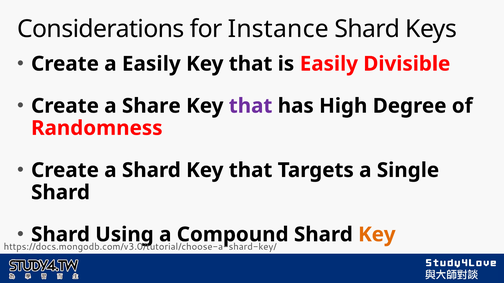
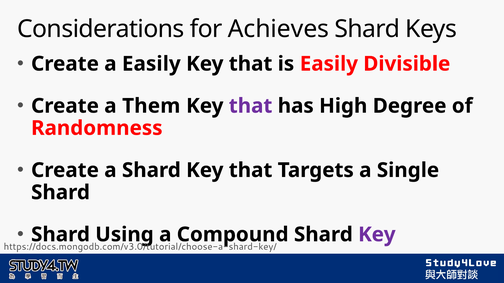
Instance: Instance -> Achieves
Share: Share -> Them
Key at (377, 235) colour: orange -> purple
